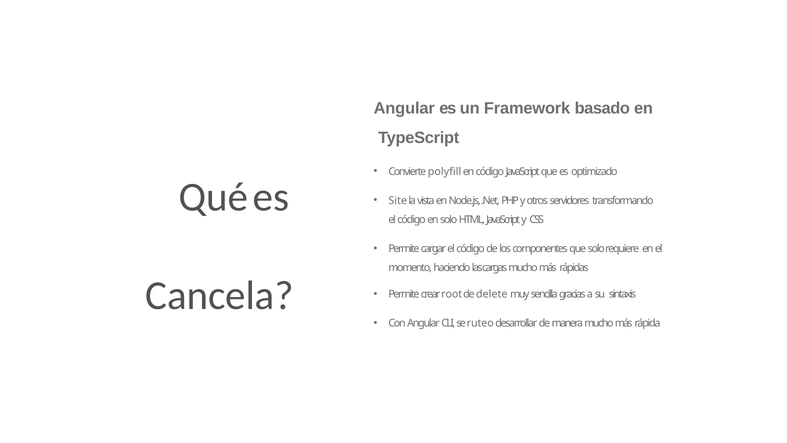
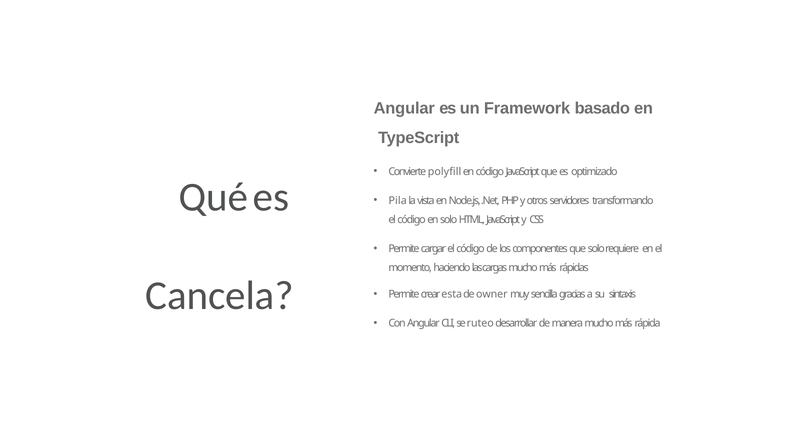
Site: Site -> Pila
root: root -> esta
delete: delete -> owner
